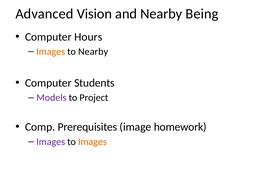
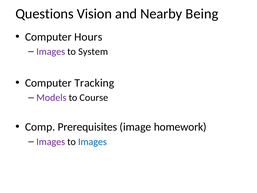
Advanced: Advanced -> Questions
Images at (51, 52) colour: orange -> purple
to Nearby: Nearby -> System
Students: Students -> Tracking
Project: Project -> Course
Images at (92, 142) colour: orange -> blue
